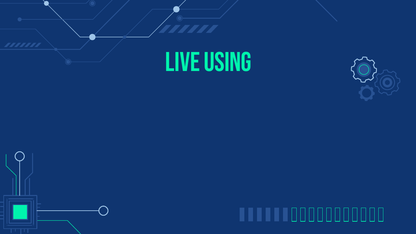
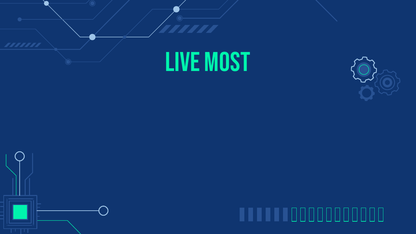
Using: Using -> Most
